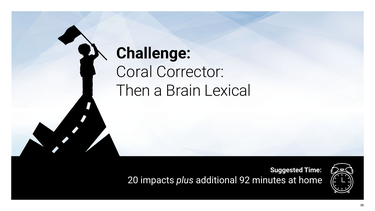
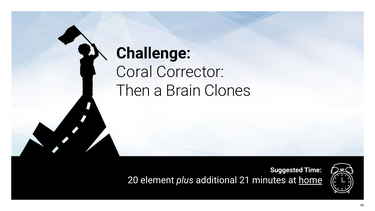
Lexical: Lexical -> Clones
impacts: impacts -> element
92: 92 -> 21
home underline: none -> present
